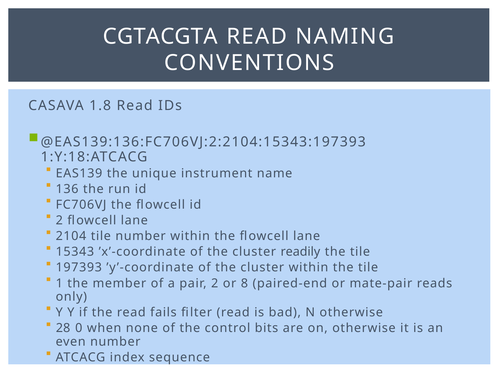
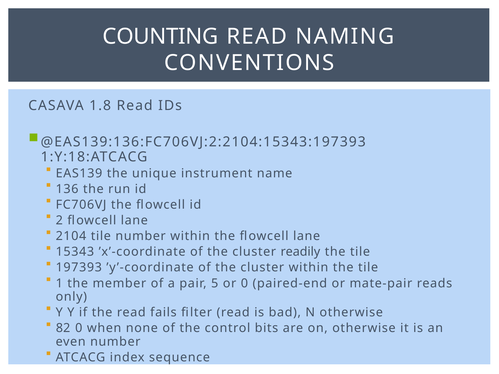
CGTACGTA: CGTACGTA -> COUNTING
pair 2: 2 -> 5
or 8: 8 -> 0
28: 28 -> 82
